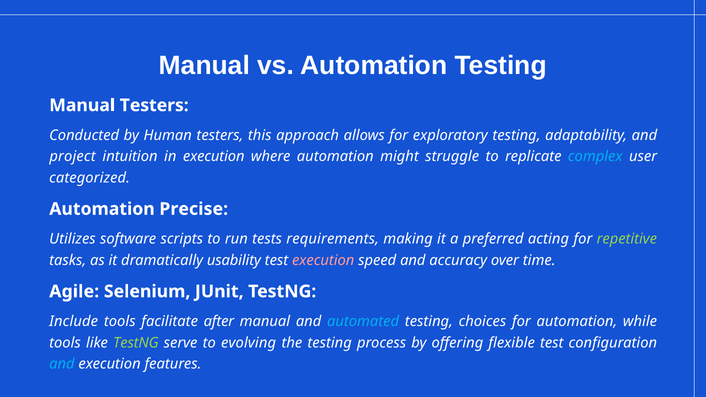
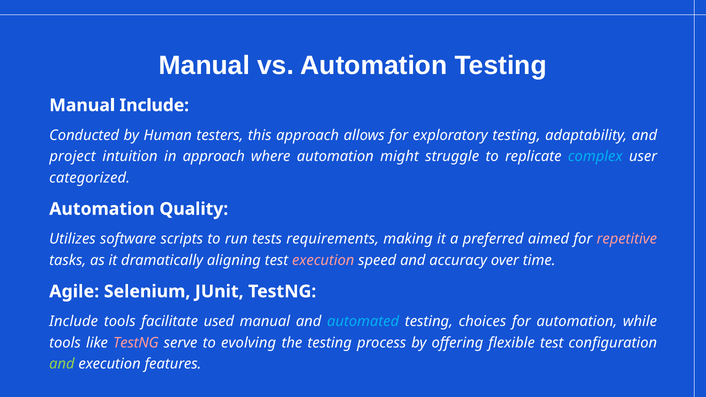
Manual Testers: Testers -> Include
in execution: execution -> approach
Precise: Precise -> Quality
acting: acting -> aimed
repetitive colour: light green -> pink
usability: usability -> aligning
after: after -> used
TestNG at (136, 343) colour: light green -> pink
and at (62, 364) colour: light blue -> light green
